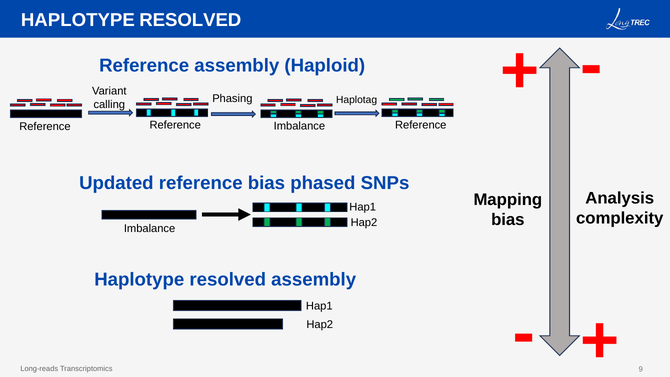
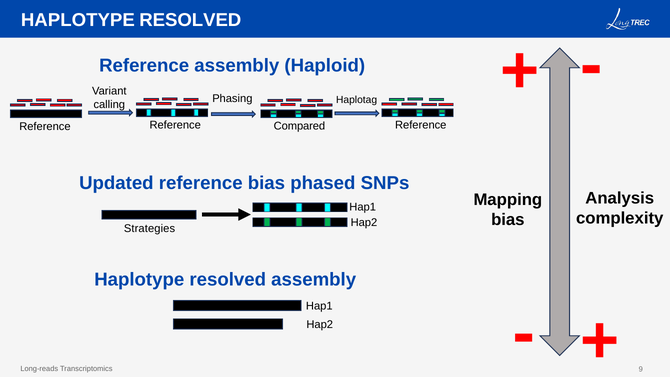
Imbalance at (299, 126): Imbalance -> Compared
Imbalance at (150, 228): Imbalance -> Strategies
